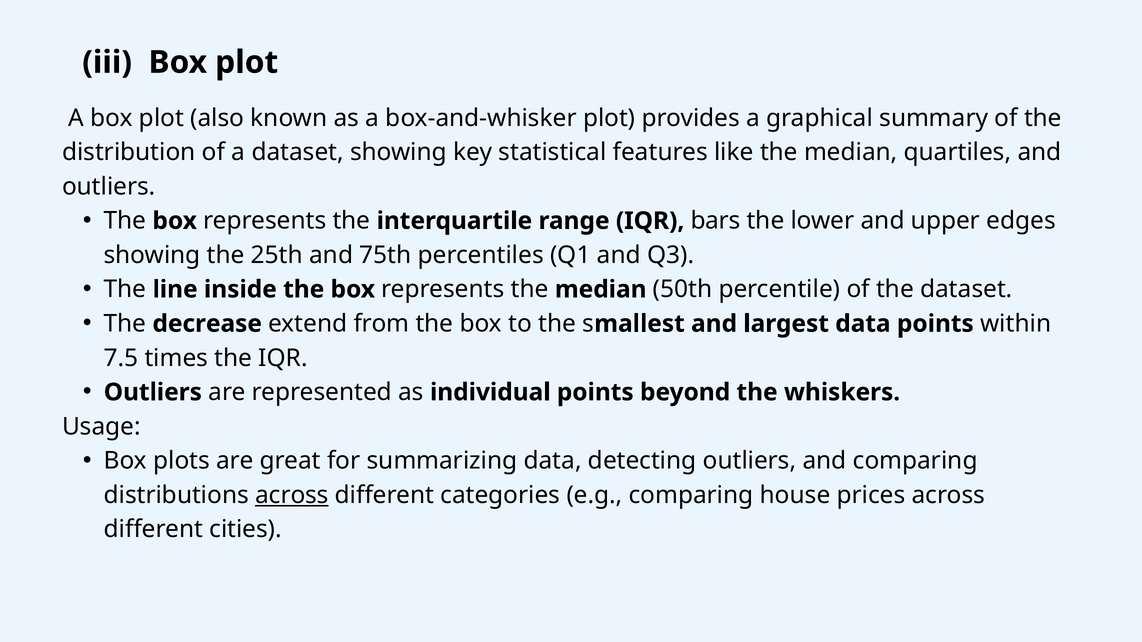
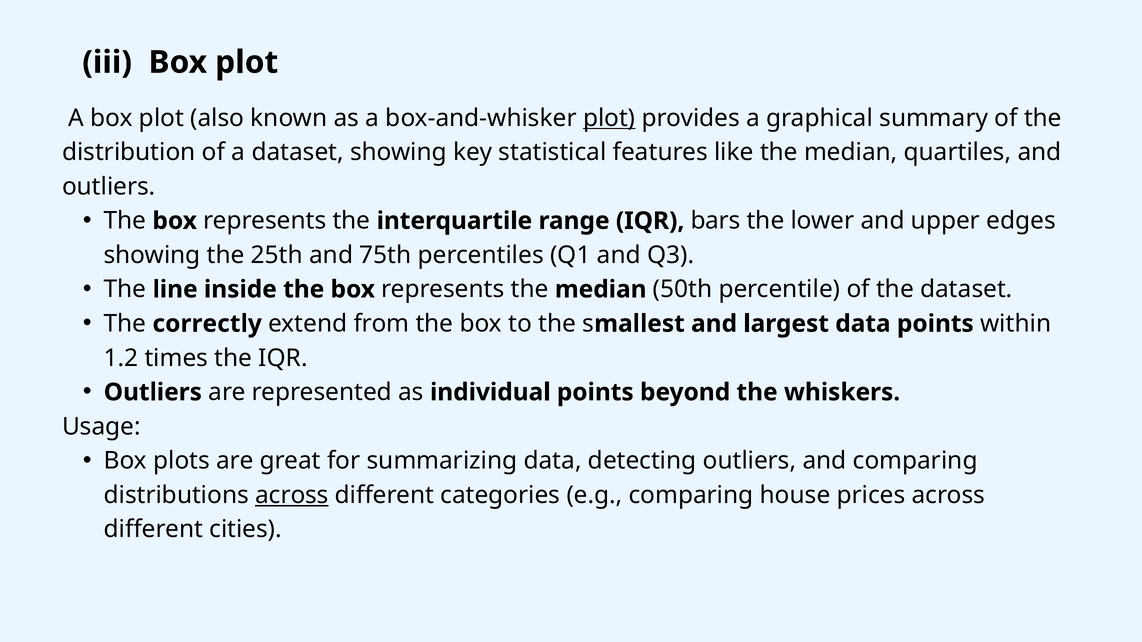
plot at (609, 118) underline: none -> present
decrease: decrease -> correctly
7.5: 7.5 -> 1.2
